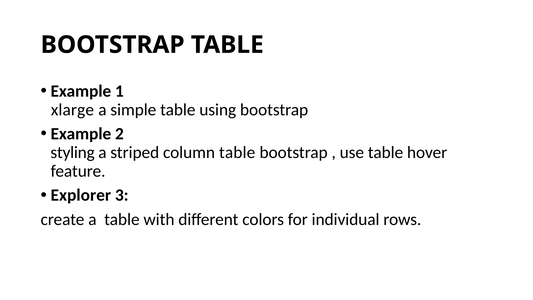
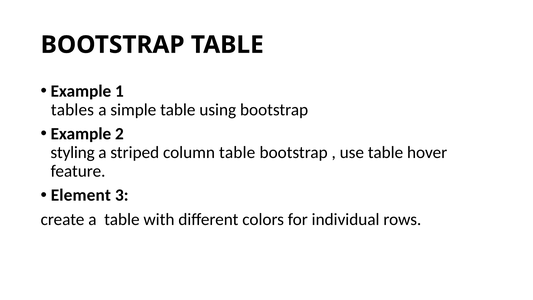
xlarge: xlarge -> tables
Explorer: Explorer -> Element
